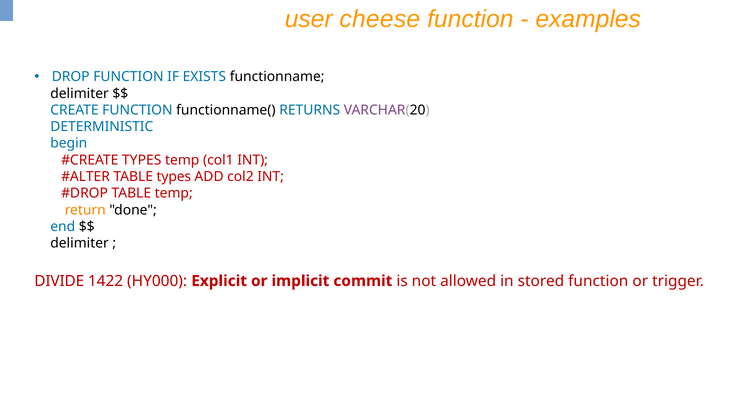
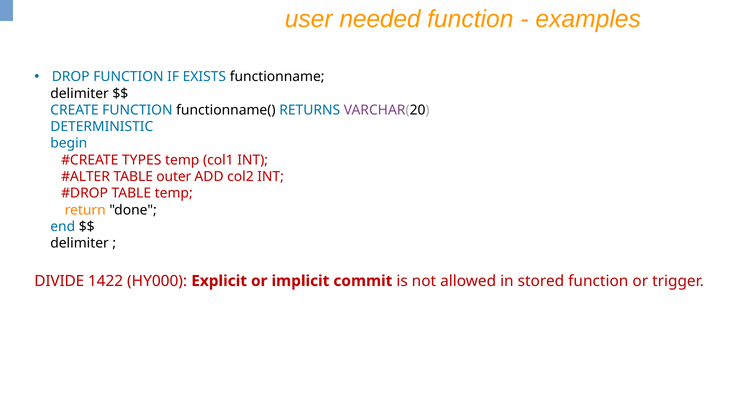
cheese: cheese -> needed
TABLE types: types -> outer
